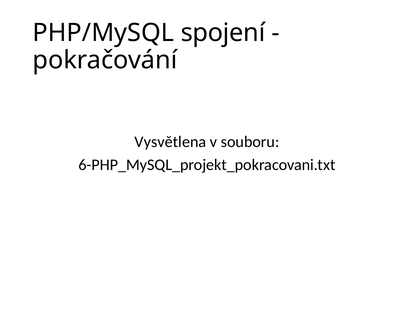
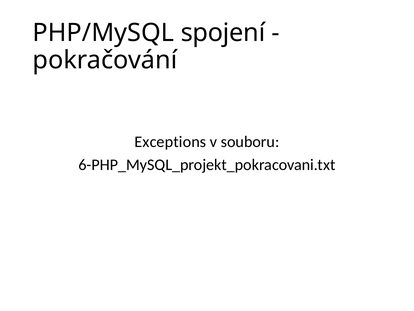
Vysvětlena: Vysvětlena -> Exceptions
